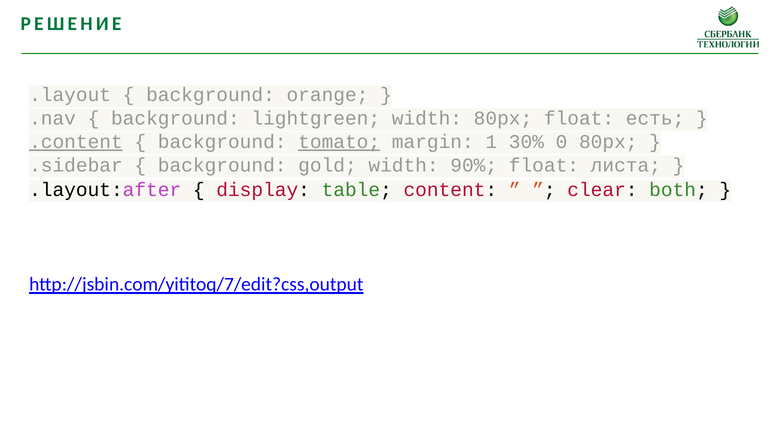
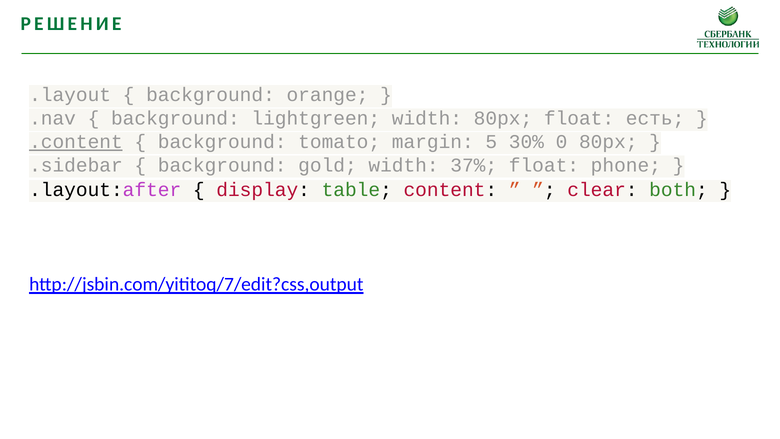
tomato underline: present -> none
1: 1 -> 5
90%: 90% -> 37%
листа: листа -> phone
